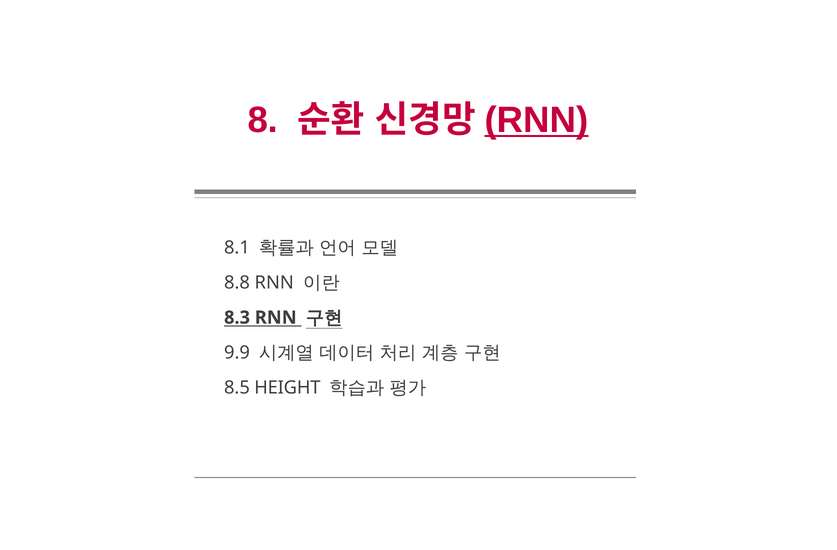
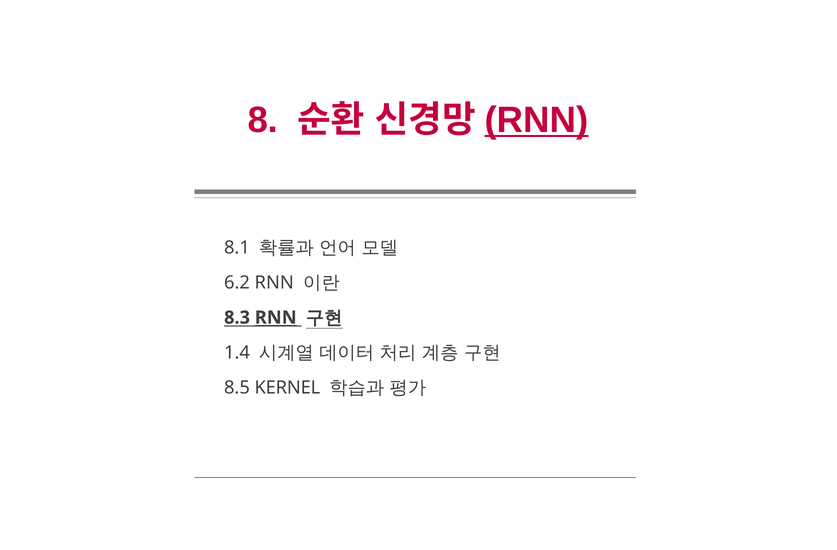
8.8: 8.8 -> 6.2
RNN at (276, 317) underline: none -> present
9.9: 9.9 -> 1.4
HEIGHT: HEIGHT -> KERNEL
